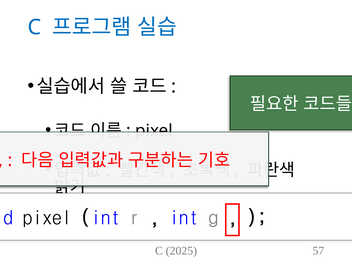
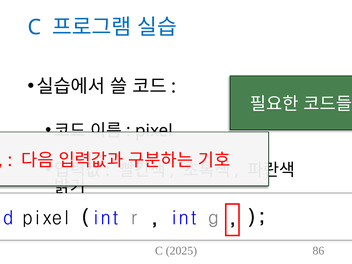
57: 57 -> 86
